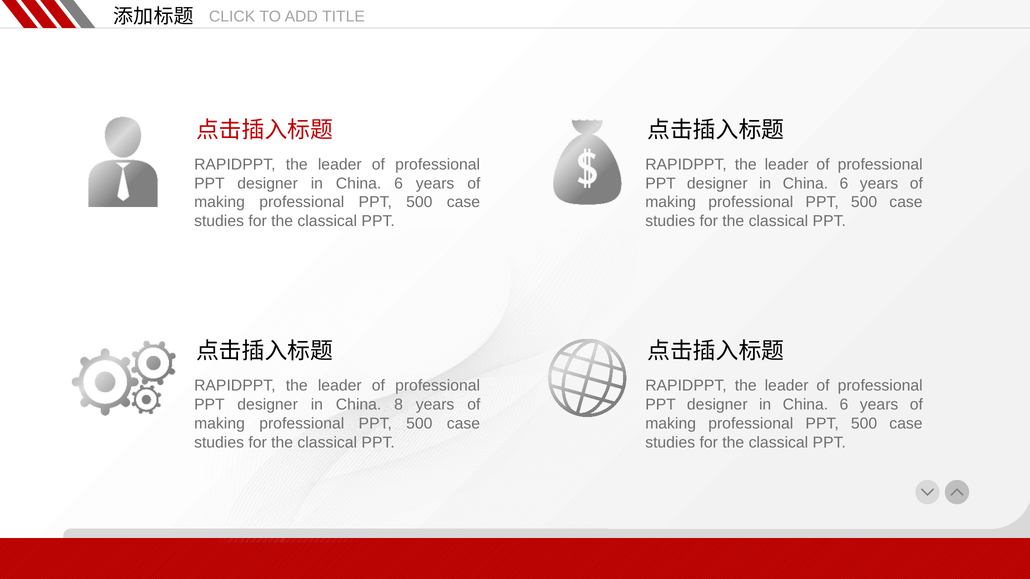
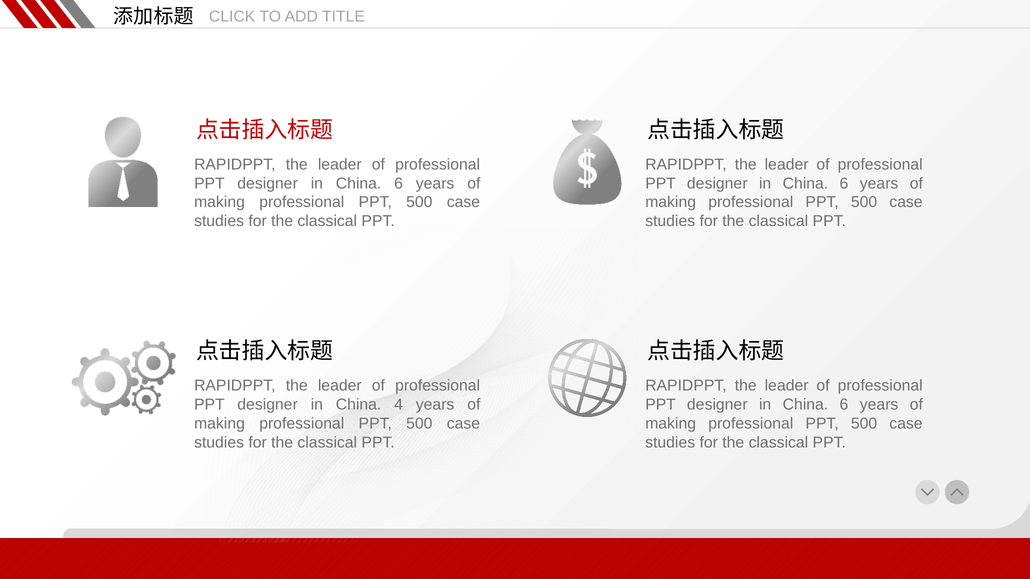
8: 8 -> 4
